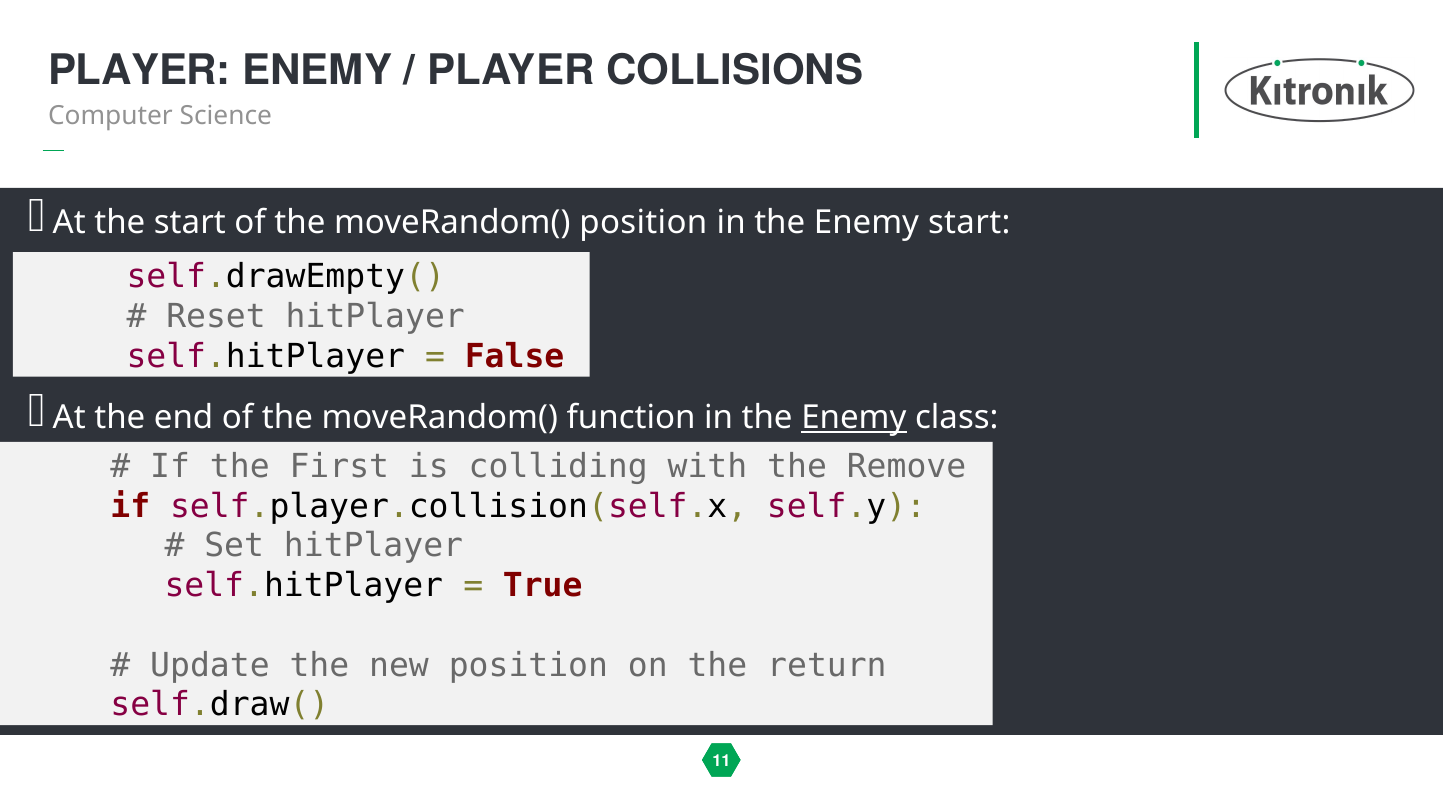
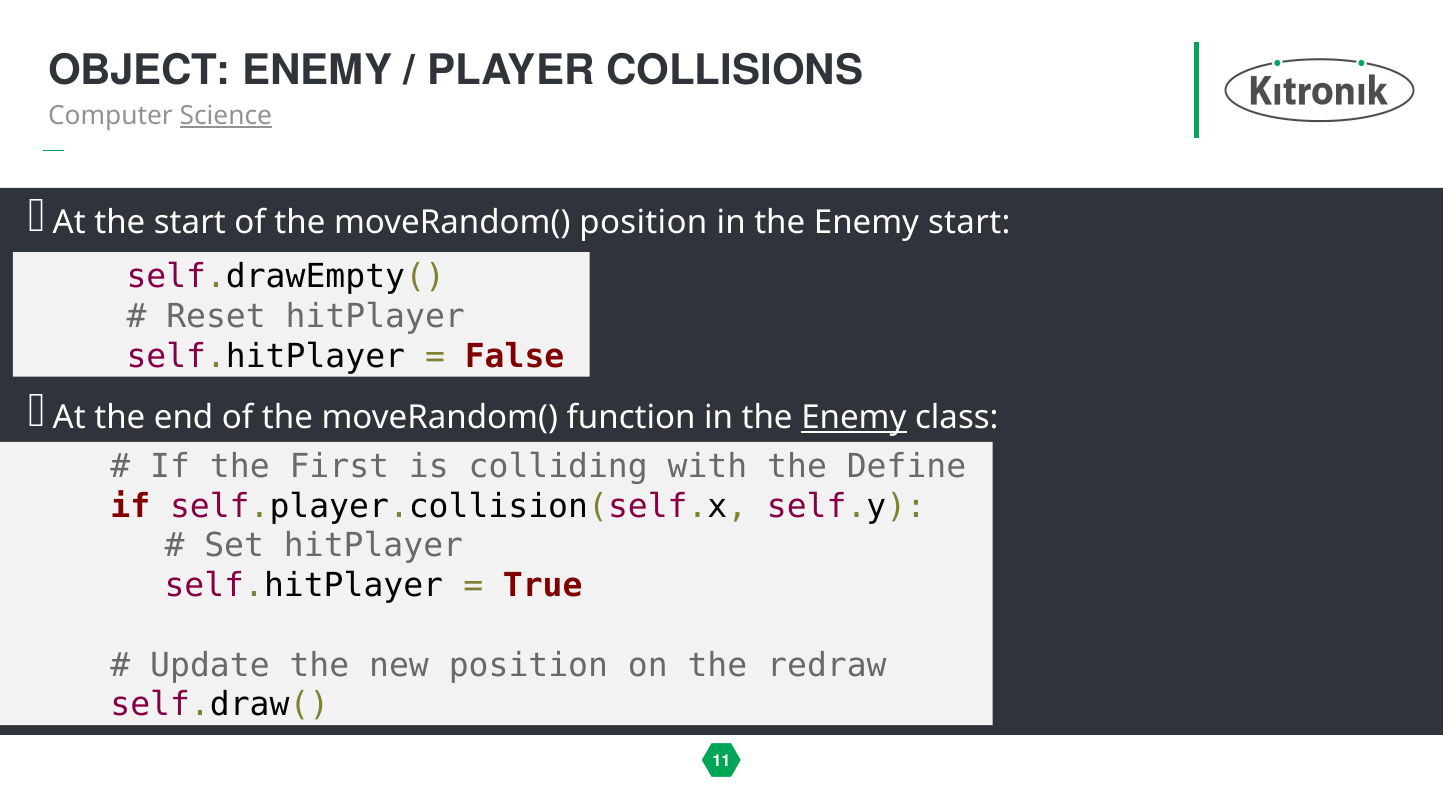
PLAYER at (140, 70): PLAYER -> OBJECT
Science underline: none -> present
Remove: Remove -> Define
return: return -> redraw
